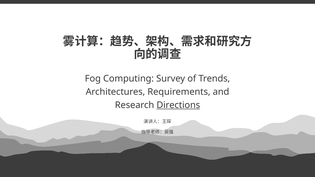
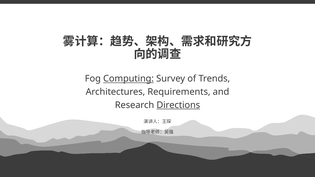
Computing underline: none -> present
